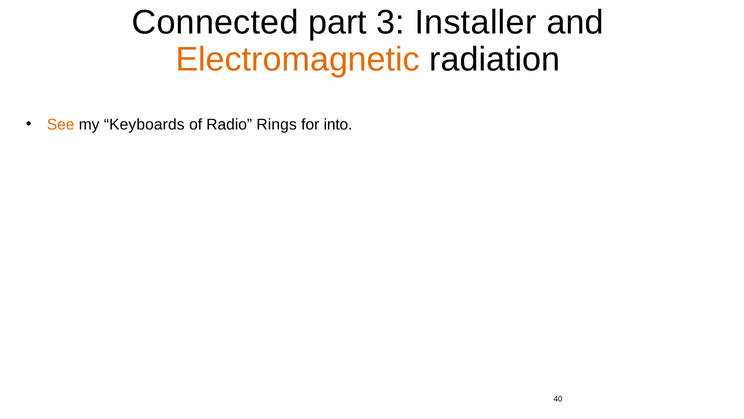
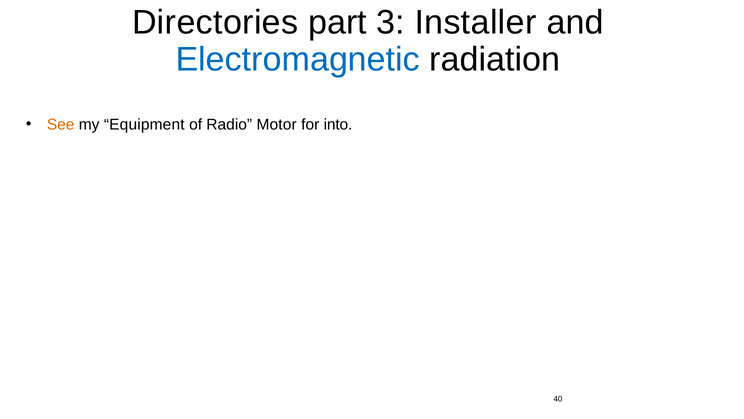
Connected: Connected -> Directories
Electromagnetic colour: orange -> blue
Keyboards: Keyboards -> Equipment
Rings: Rings -> Motor
